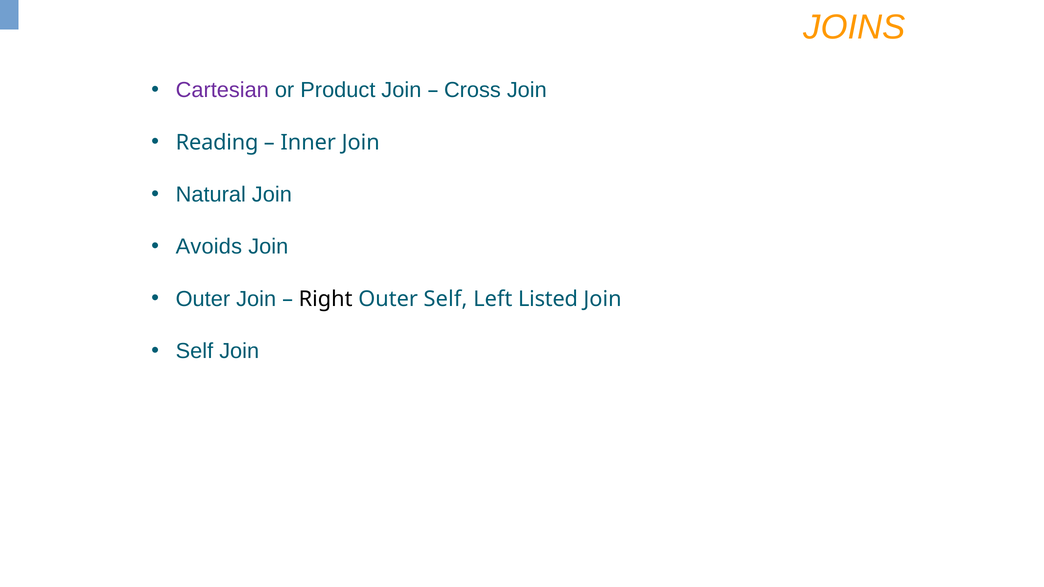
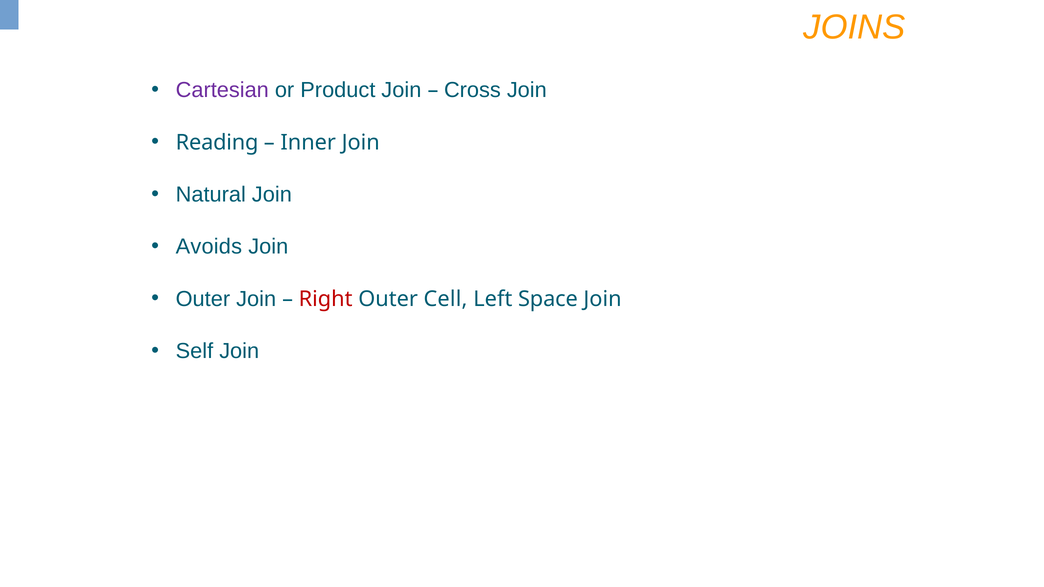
Right colour: black -> red
Outer Self: Self -> Cell
Listed: Listed -> Space
